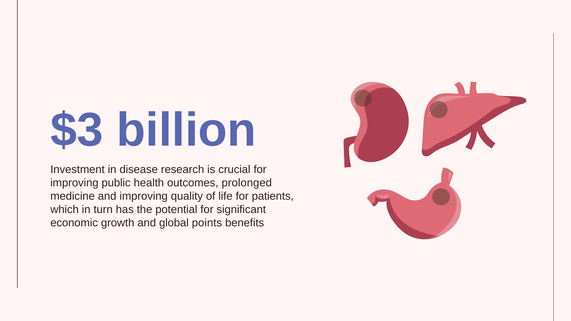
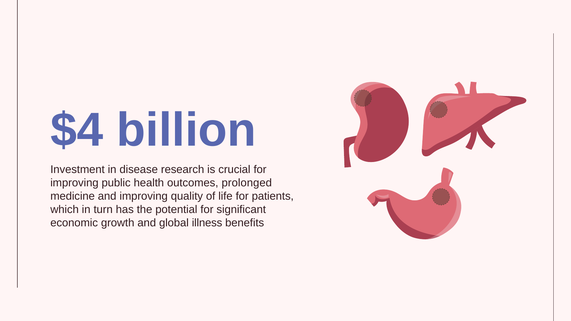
$3: $3 -> $4
points: points -> illness
